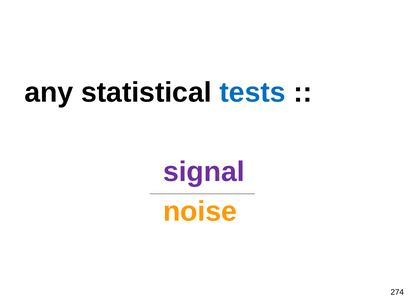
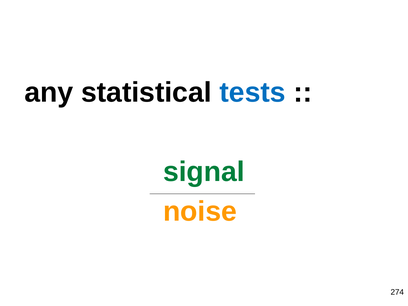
signal colour: purple -> green
